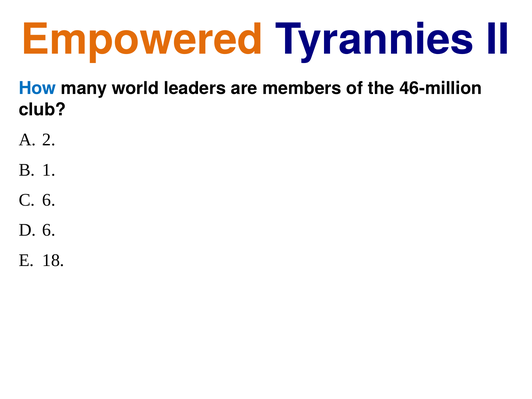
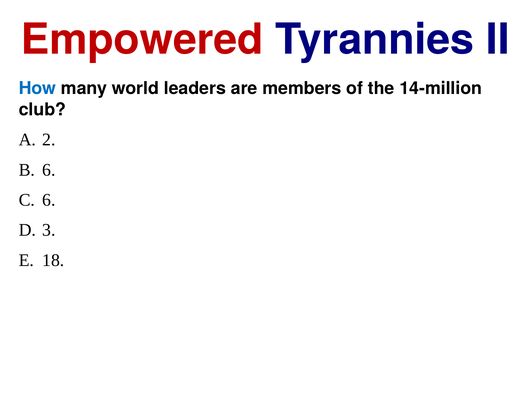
Empowered colour: orange -> red
46-million: 46-million -> 14-million
1 at (49, 170): 1 -> 6
6 at (49, 230): 6 -> 3
